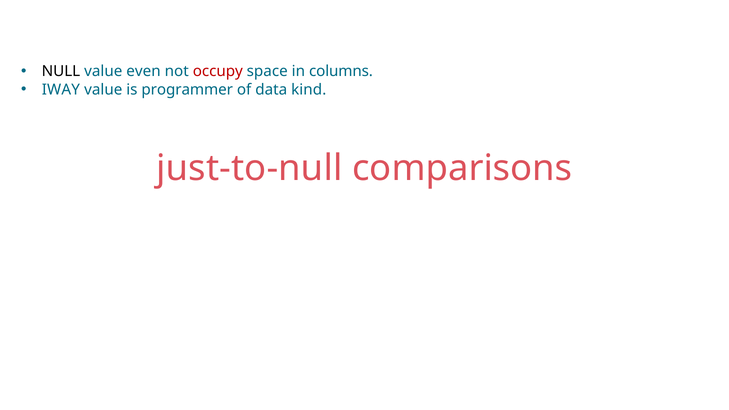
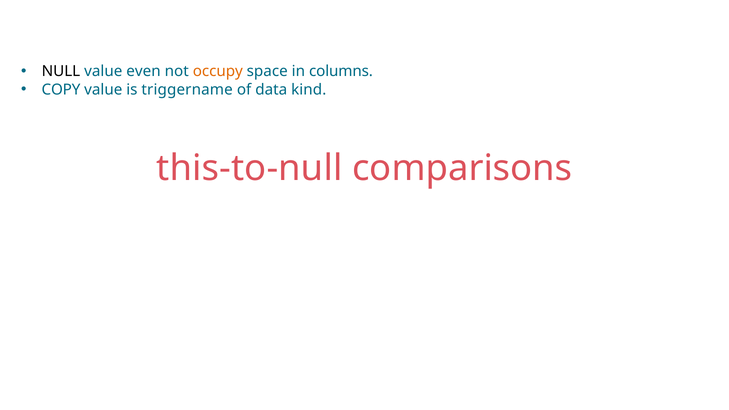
occupy colour: red -> orange
IWAY: IWAY -> COPY
programmer: programmer -> triggername
just-to-null: just-to-null -> this-to-null
